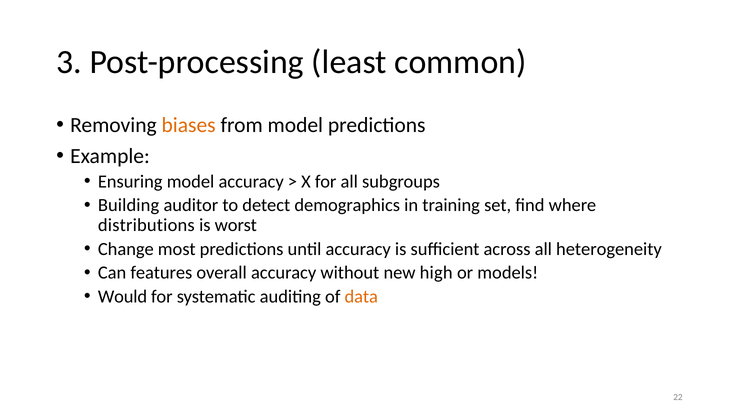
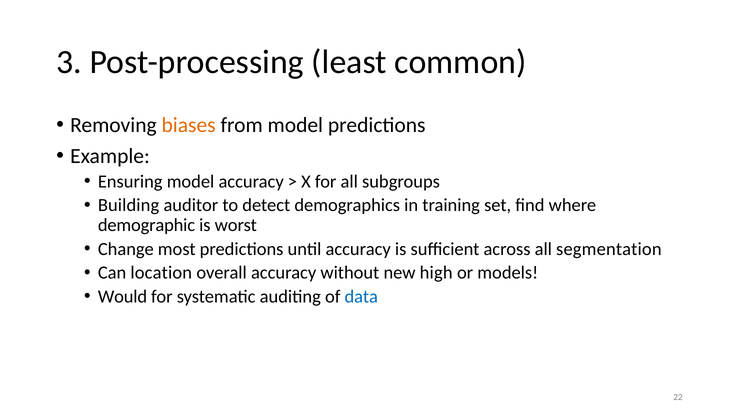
distributions: distributions -> demographic
heterogeneity: heterogeneity -> segmentation
features: features -> location
data colour: orange -> blue
